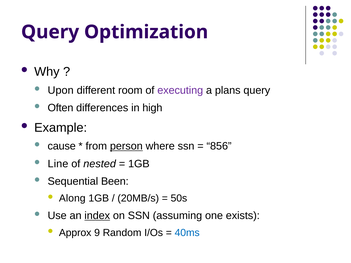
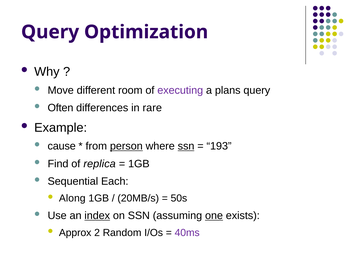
Upon: Upon -> Move
high: high -> rare
ssn at (186, 146) underline: none -> present
856: 856 -> 193
Line: Line -> Find
nested: nested -> replica
Been: Been -> Each
one underline: none -> present
9: 9 -> 2
40ms colour: blue -> purple
